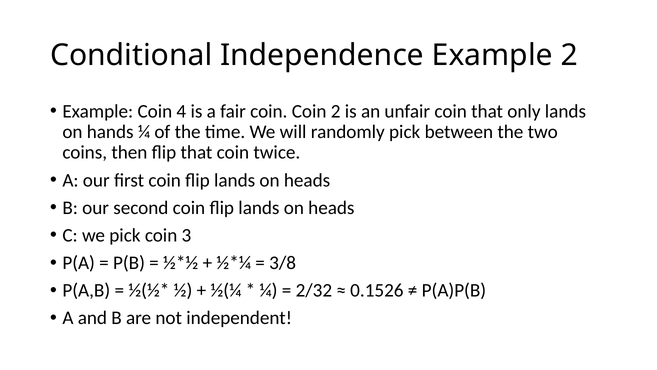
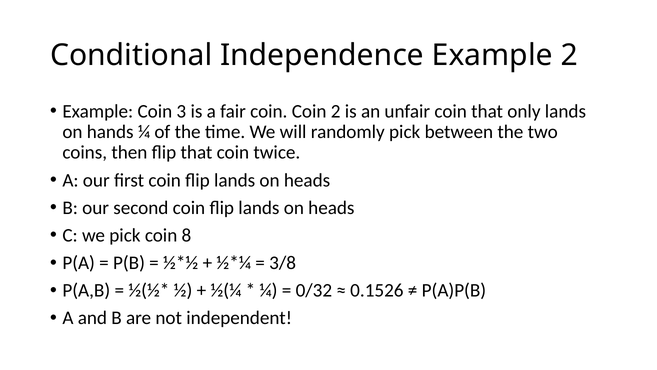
4: 4 -> 3
3: 3 -> 8
2/32: 2/32 -> 0/32
